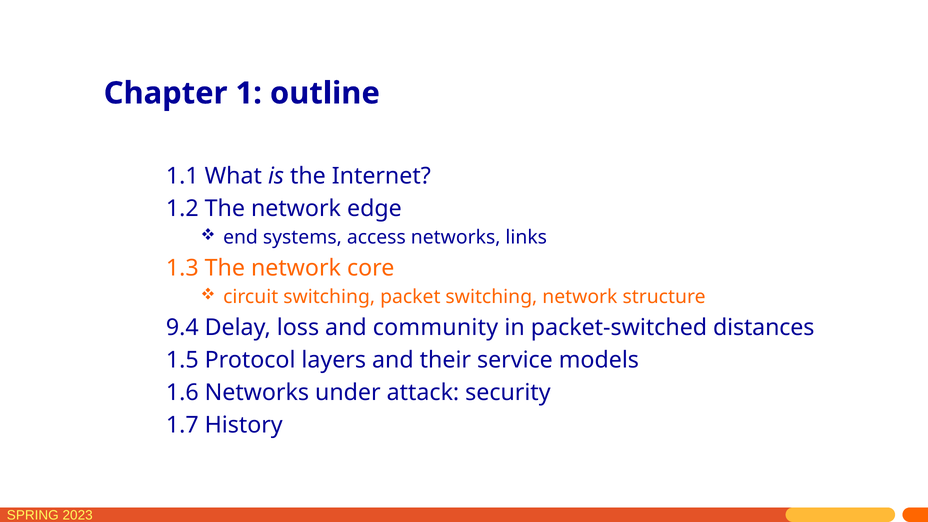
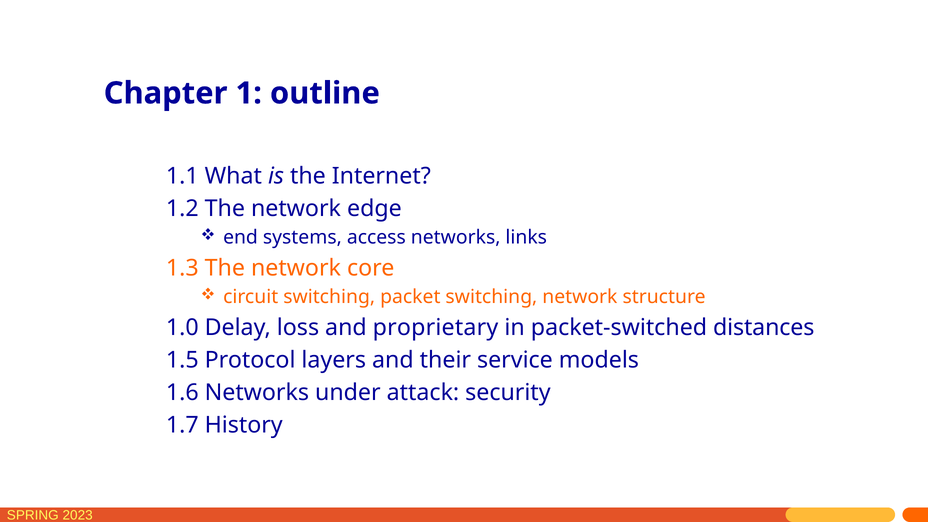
9.4: 9.4 -> 1.0
community: community -> proprietary
